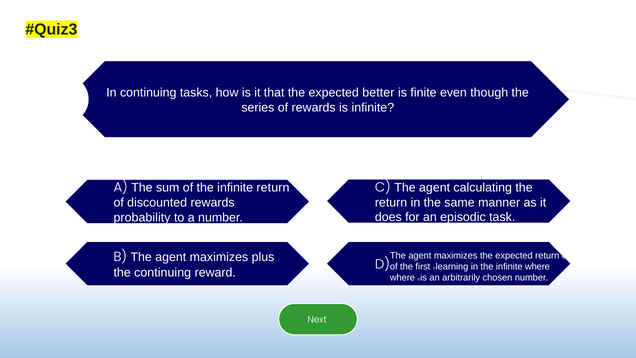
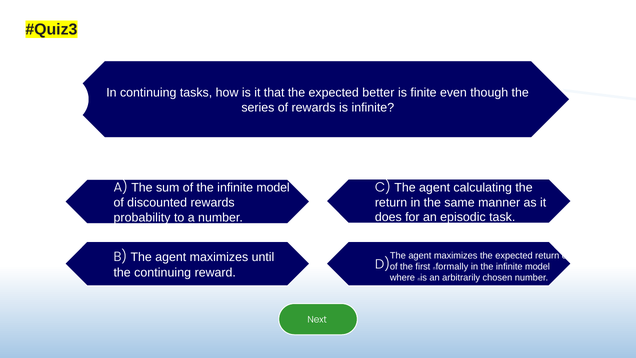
of the infinite return: return -> model
plus: plus -> until
learning: learning -> formally
in the infinite where: where -> model
